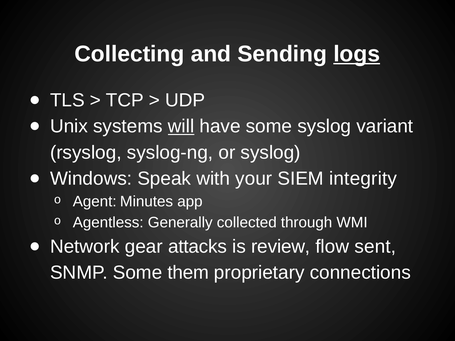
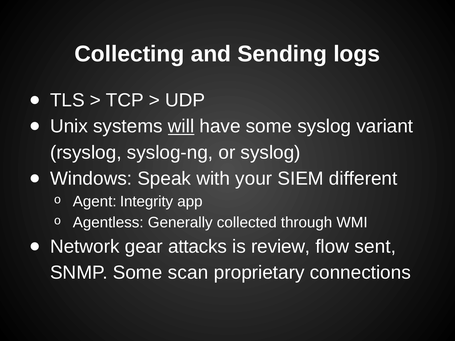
logs underline: present -> none
integrity: integrity -> different
Minutes: Minutes -> Integrity
them: them -> scan
